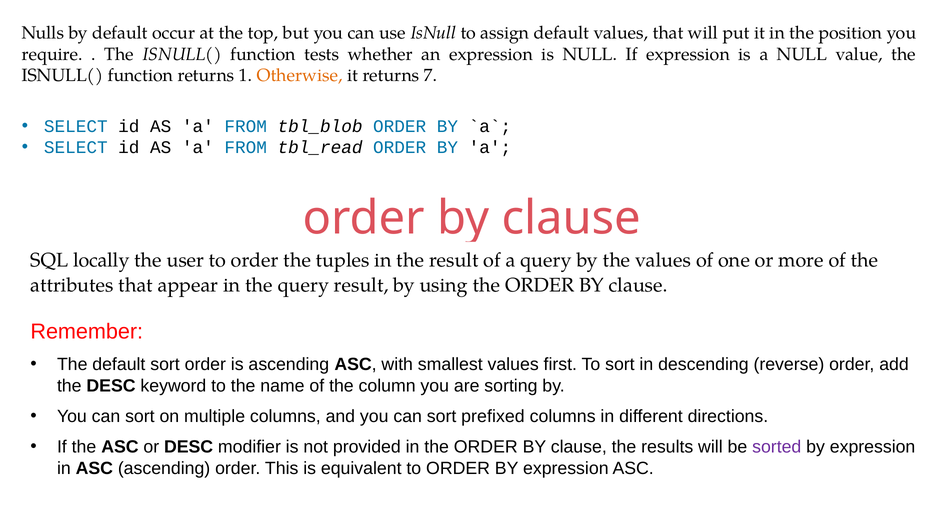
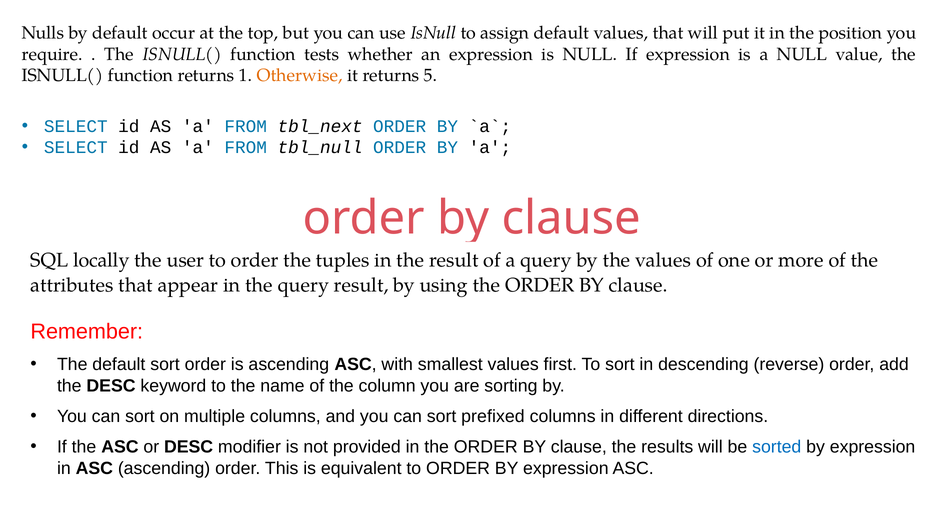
7: 7 -> 5
tbl_blob: tbl_blob -> tbl_next
tbl_read: tbl_read -> tbl_null
sorted colour: purple -> blue
